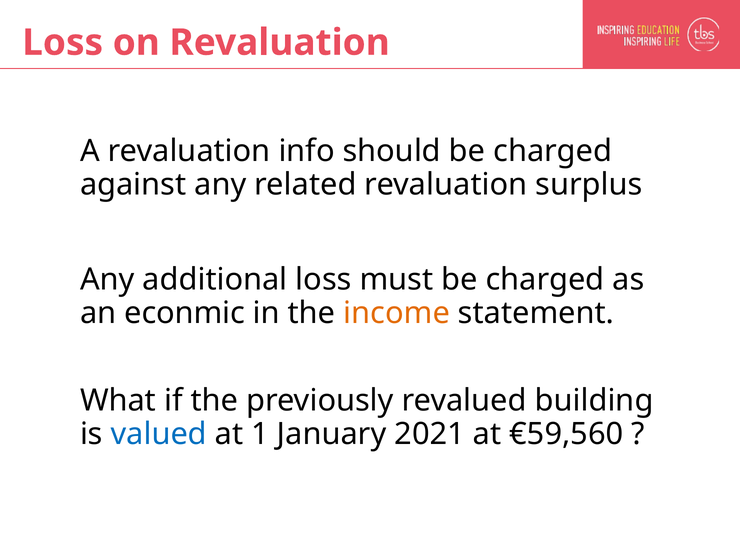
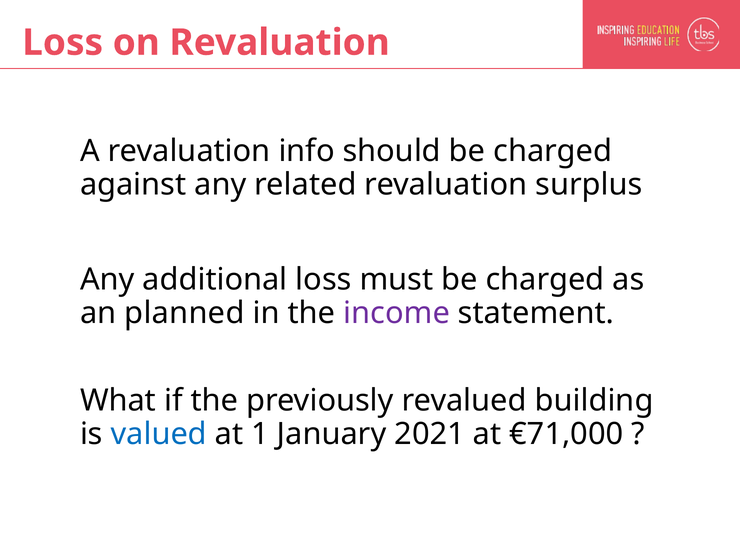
econmic: econmic -> planned
income colour: orange -> purple
€59,560: €59,560 -> €71,000
